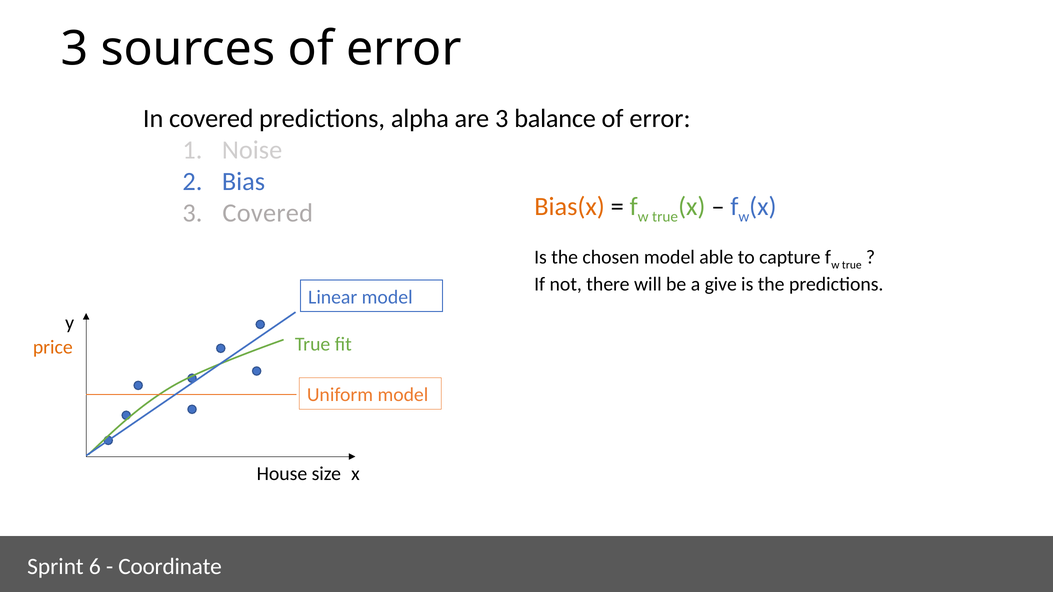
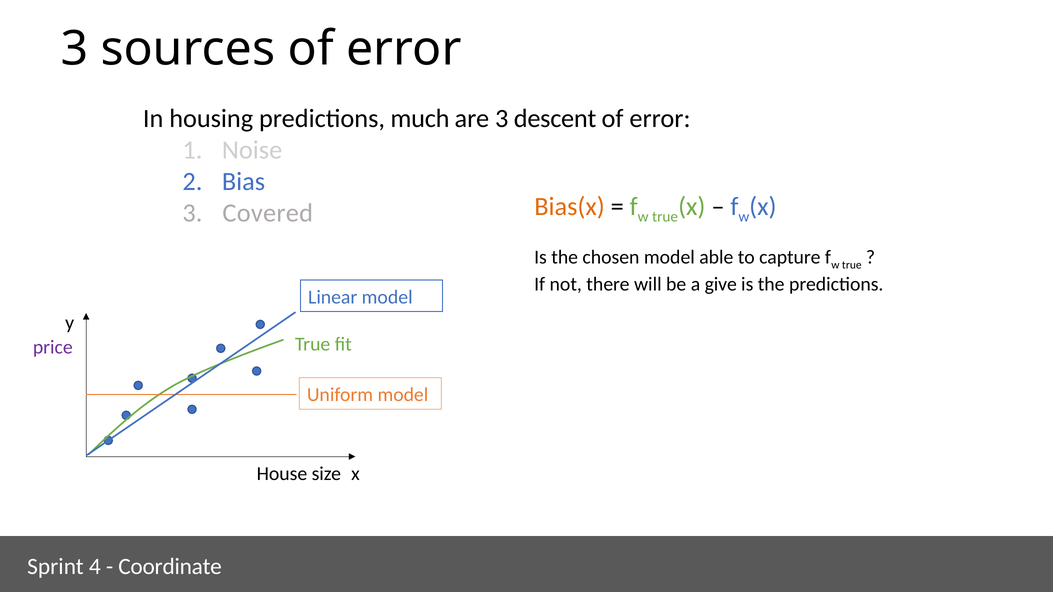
In covered: covered -> housing
alpha: alpha -> much
balance: balance -> descent
price colour: orange -> purple
6: 6 -> 4
